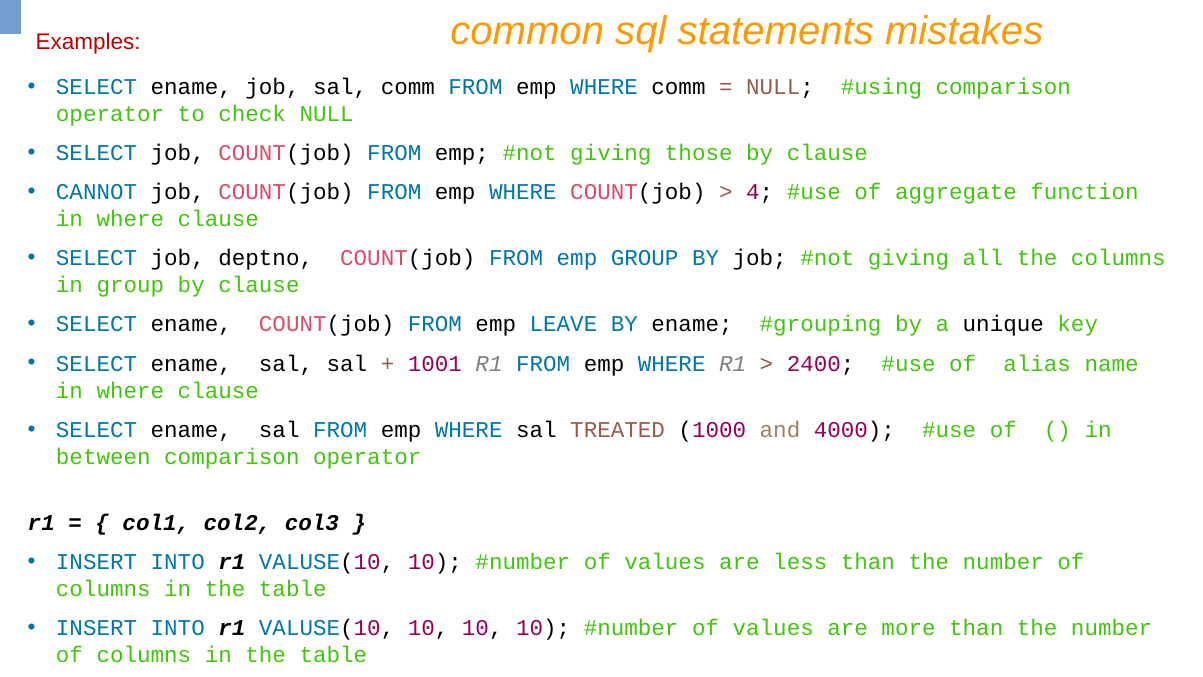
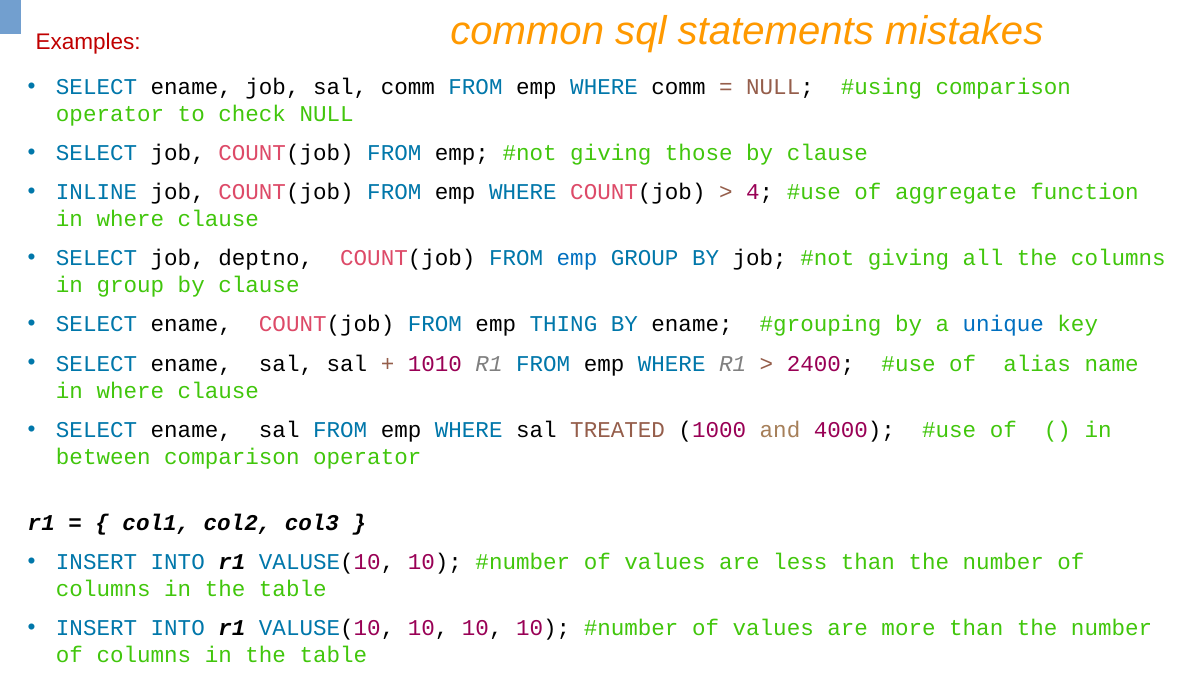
CANNOT: CANNOT -> INLINE
LEAVE: LEAVE -> THING
unique colour: black -> blue
1001: 1001 -> 1010
